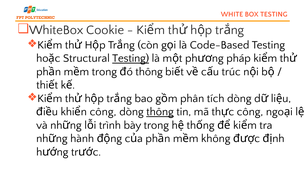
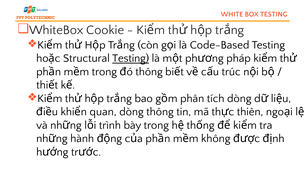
công at (103, 112): công -> quan
thông at (160, 112) underline: present -> none
công at (250, 112): công -> thiên
